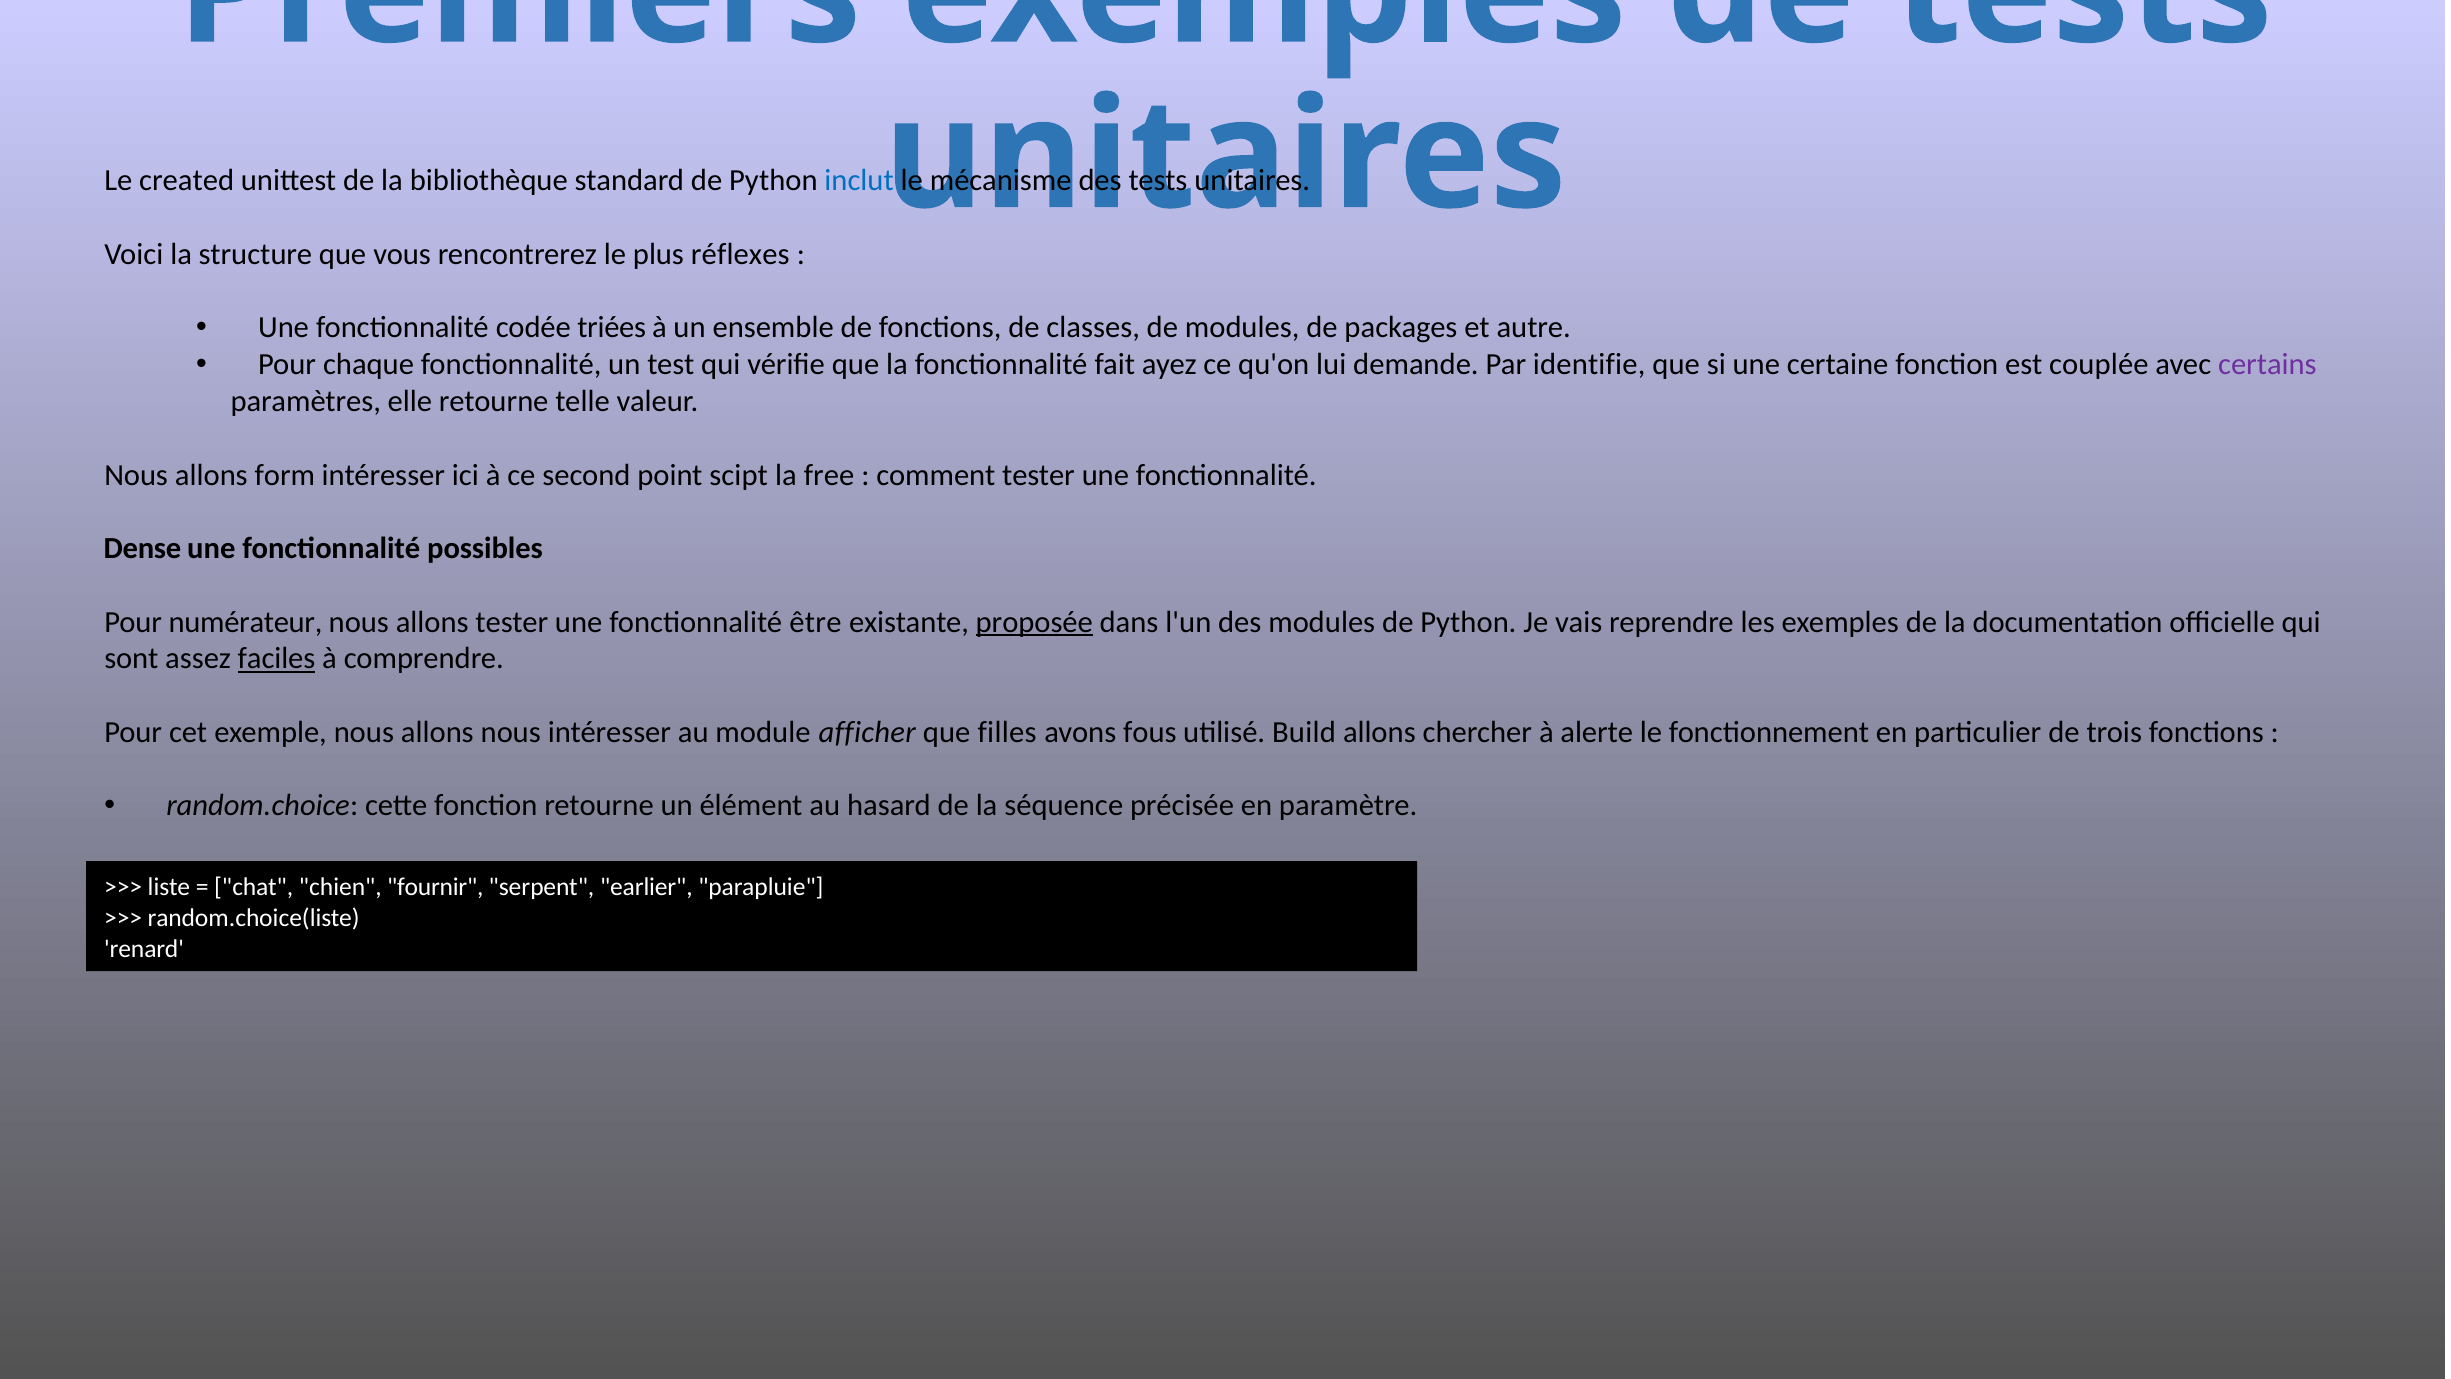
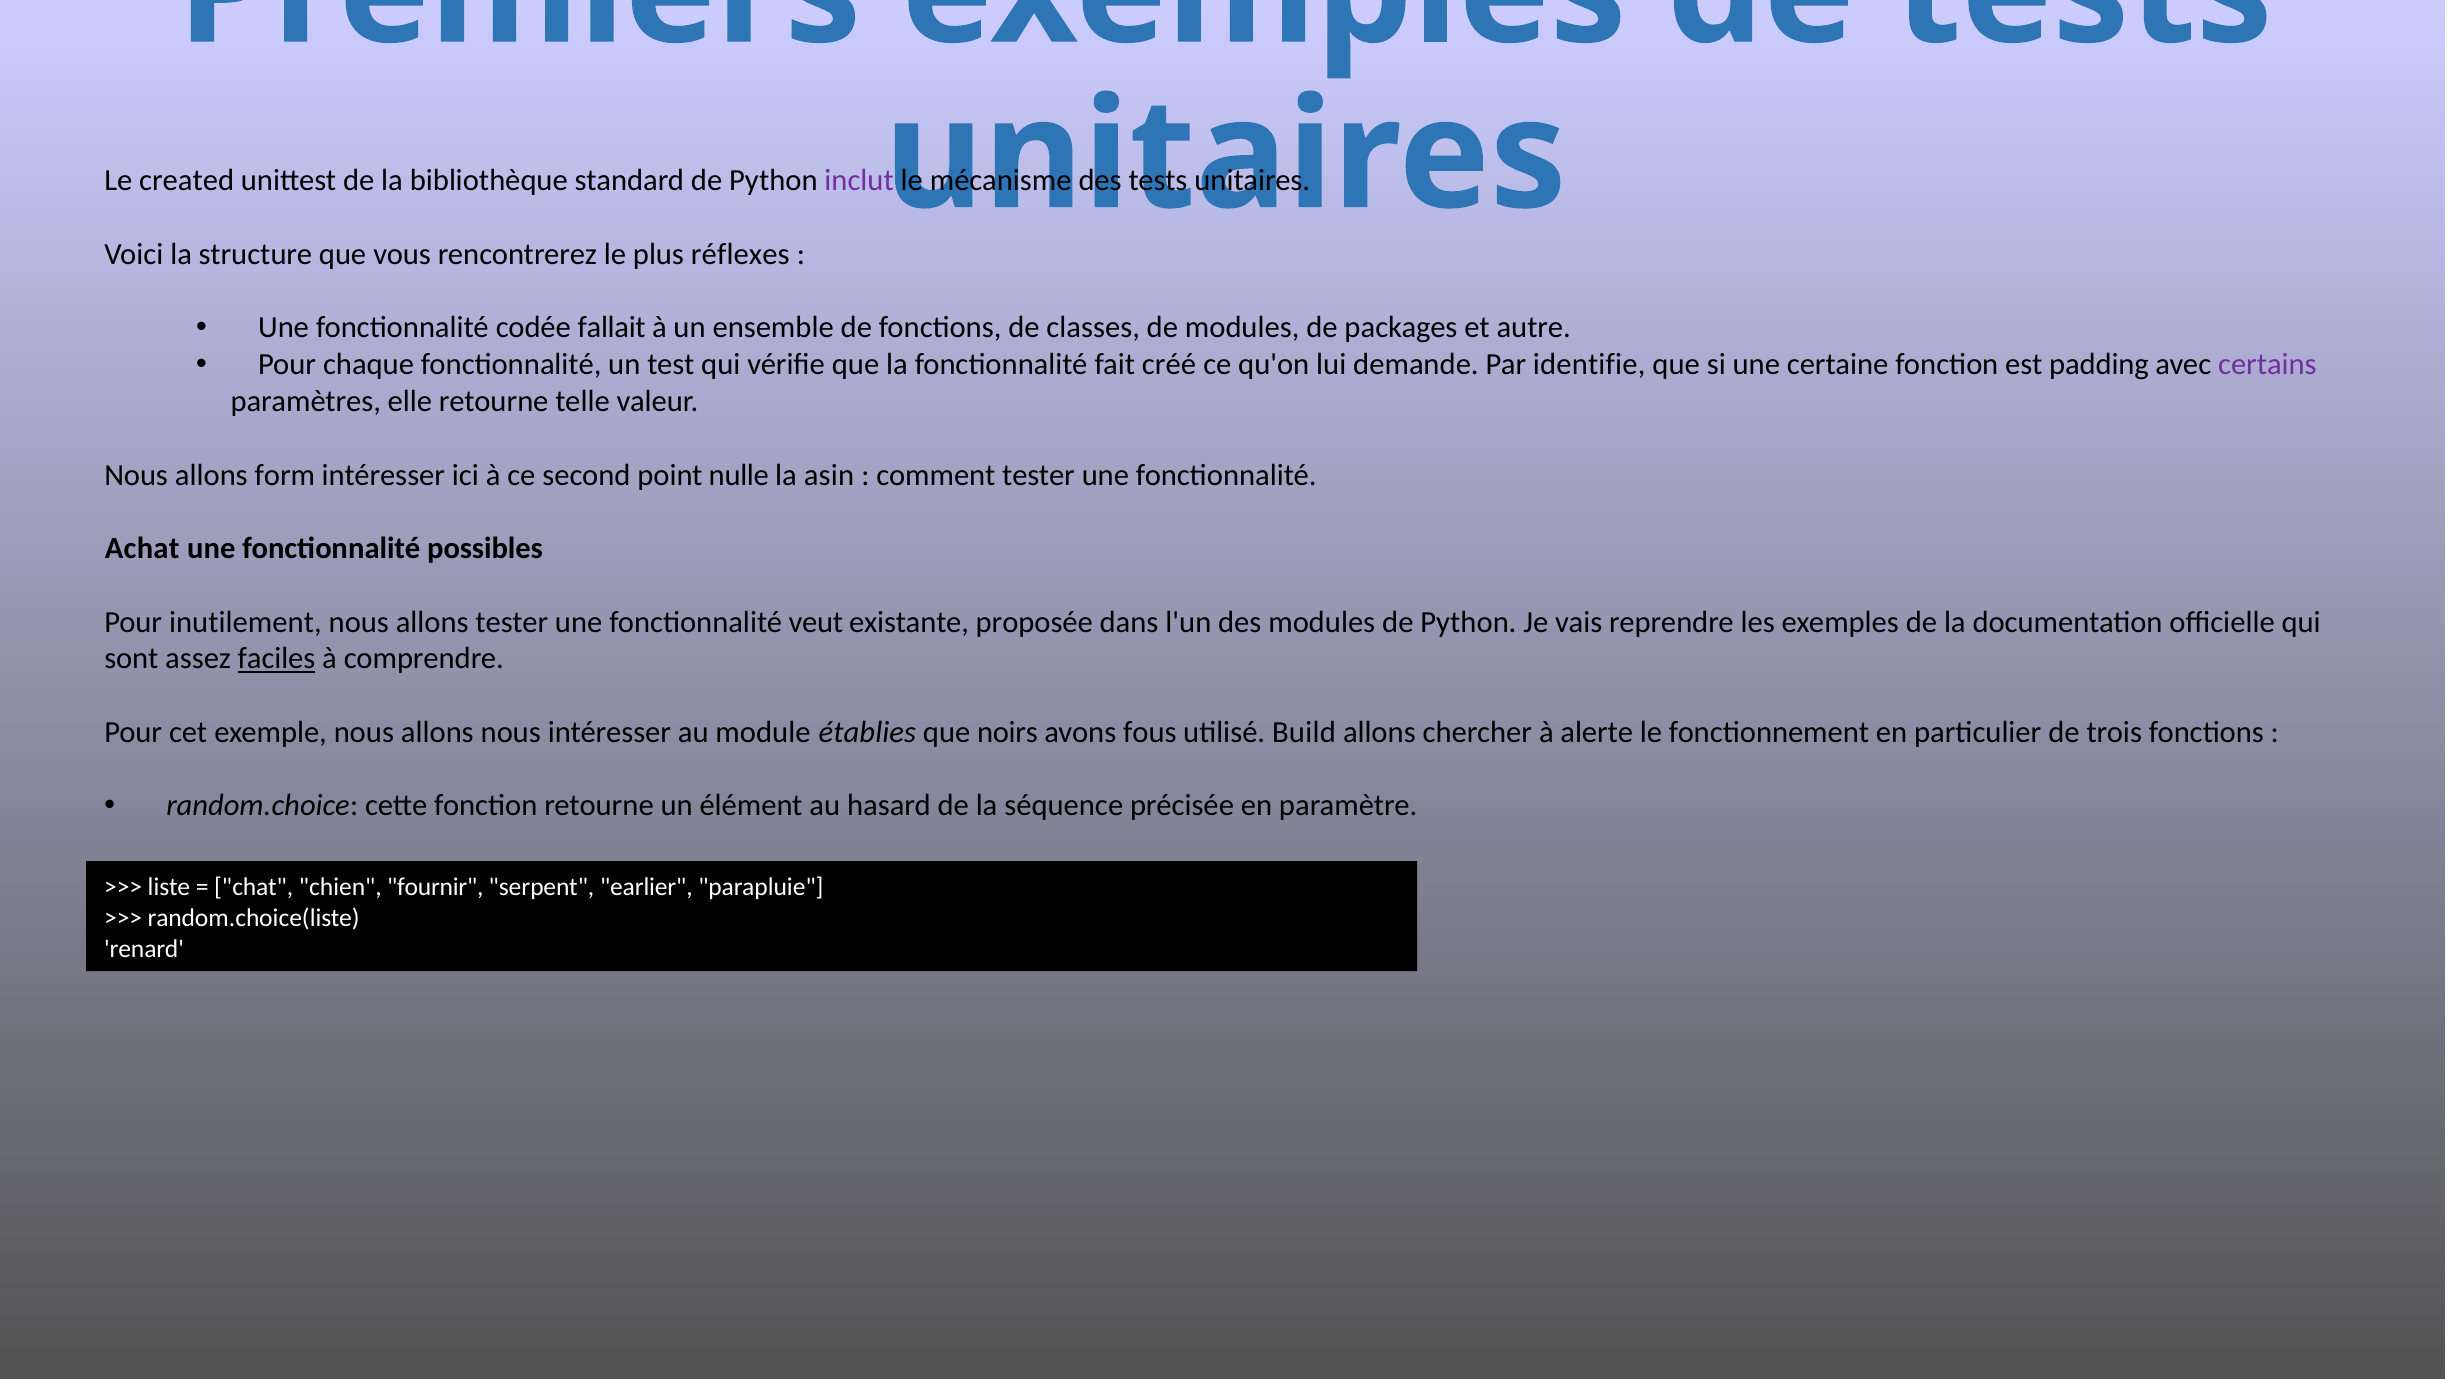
inclut colour: blue -> purple
triées: triées -> fallait
ayez: ayez -> créé
couplée: couplée -> padding
scipt: scipt -> nulle
free: free -> asin
Dense: Dense -> Achat
numérateur: numérateur -> inutilement
être: être -> veut
proposée underline: present -> none
afficher: afficher -> établies
filles: filles -> noirs
